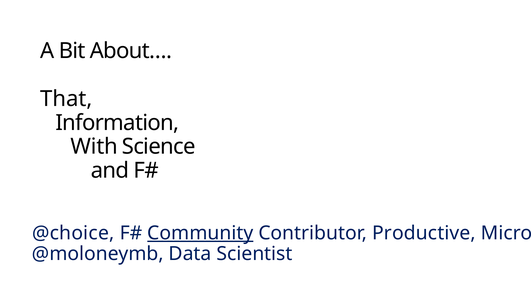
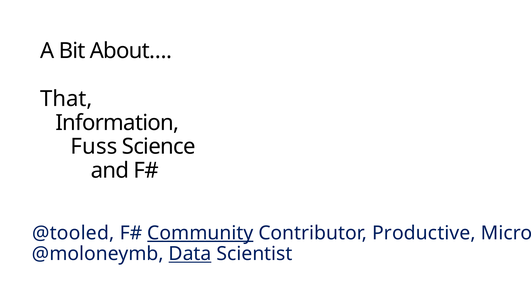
With: With -> Fuss
@choice: @choice -> @tooled
Data underline: none -> present
